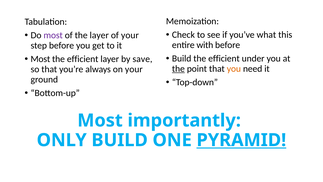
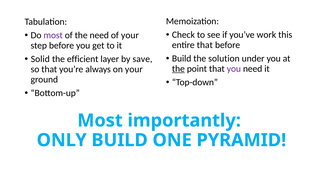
what: what -> work
the layer: layer -> need
entire with: with -> that
Build the efficient: efficient -> solution
Most at (40, 59): Most -> Solid
you at (234, 69) colour: orange -> purple
PYRAMID underline: present -> none
